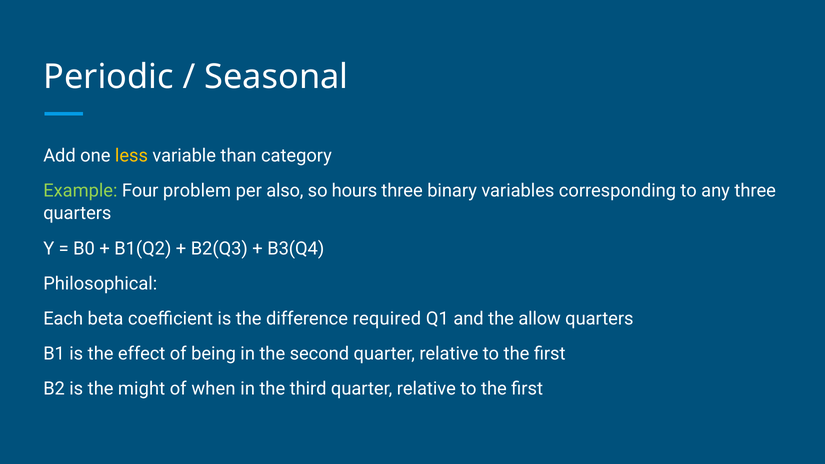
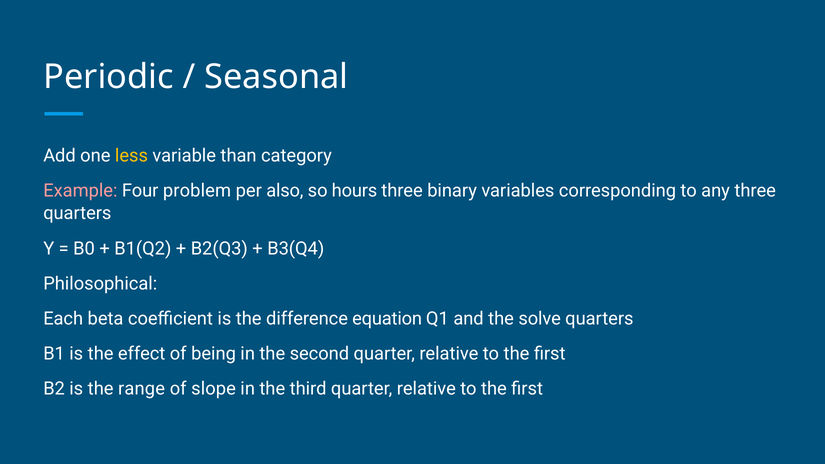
Example colour: light green -> pink
required: required -> equation
allow: allow -> solve
might: might -> range
when: when -> slope
